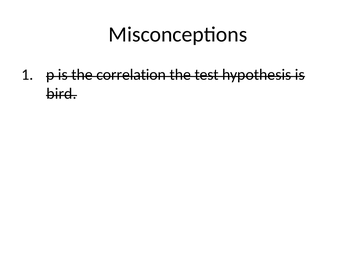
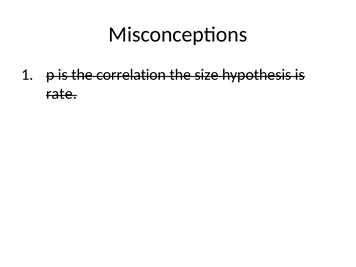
test: test -> size
bird: bird -> rate
